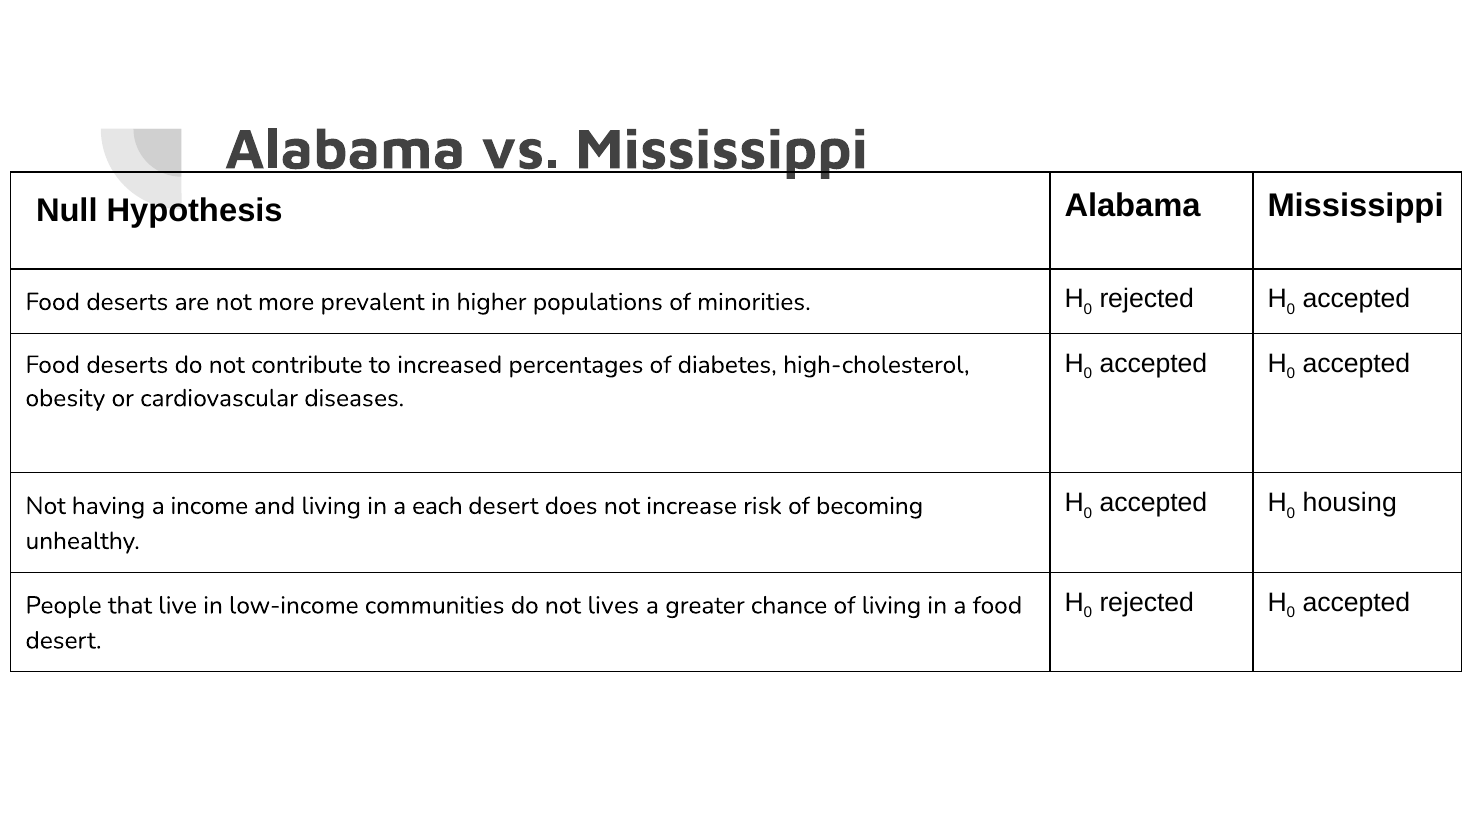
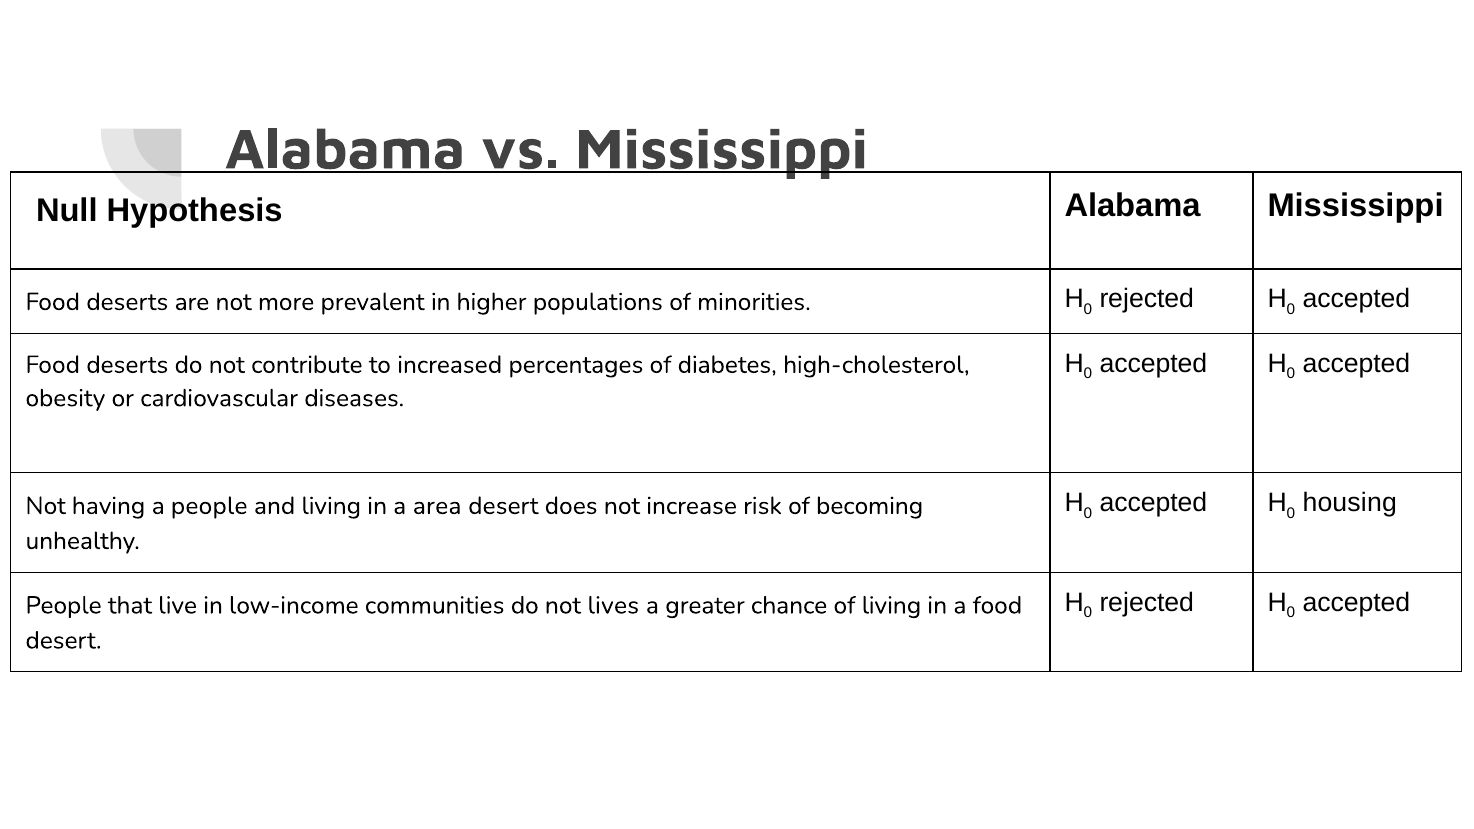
a income: income -> people
each: each -> area
